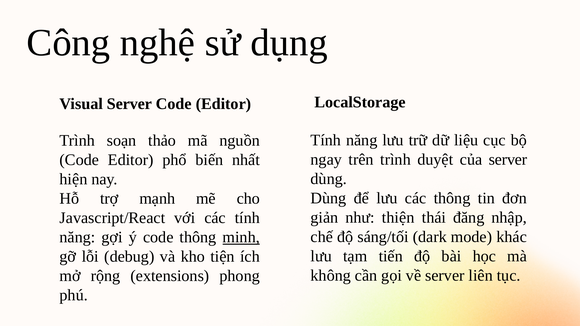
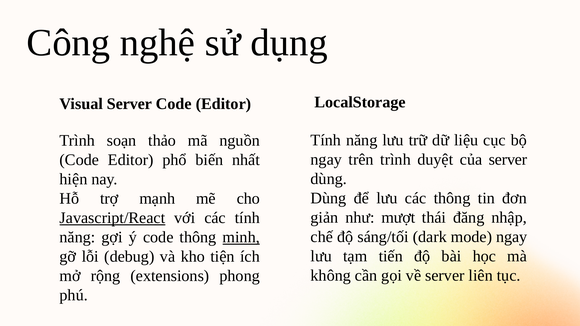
thiện: thiện -> mượt
Javascript/React underline: none -> present
mode khác: khác -> ngay
